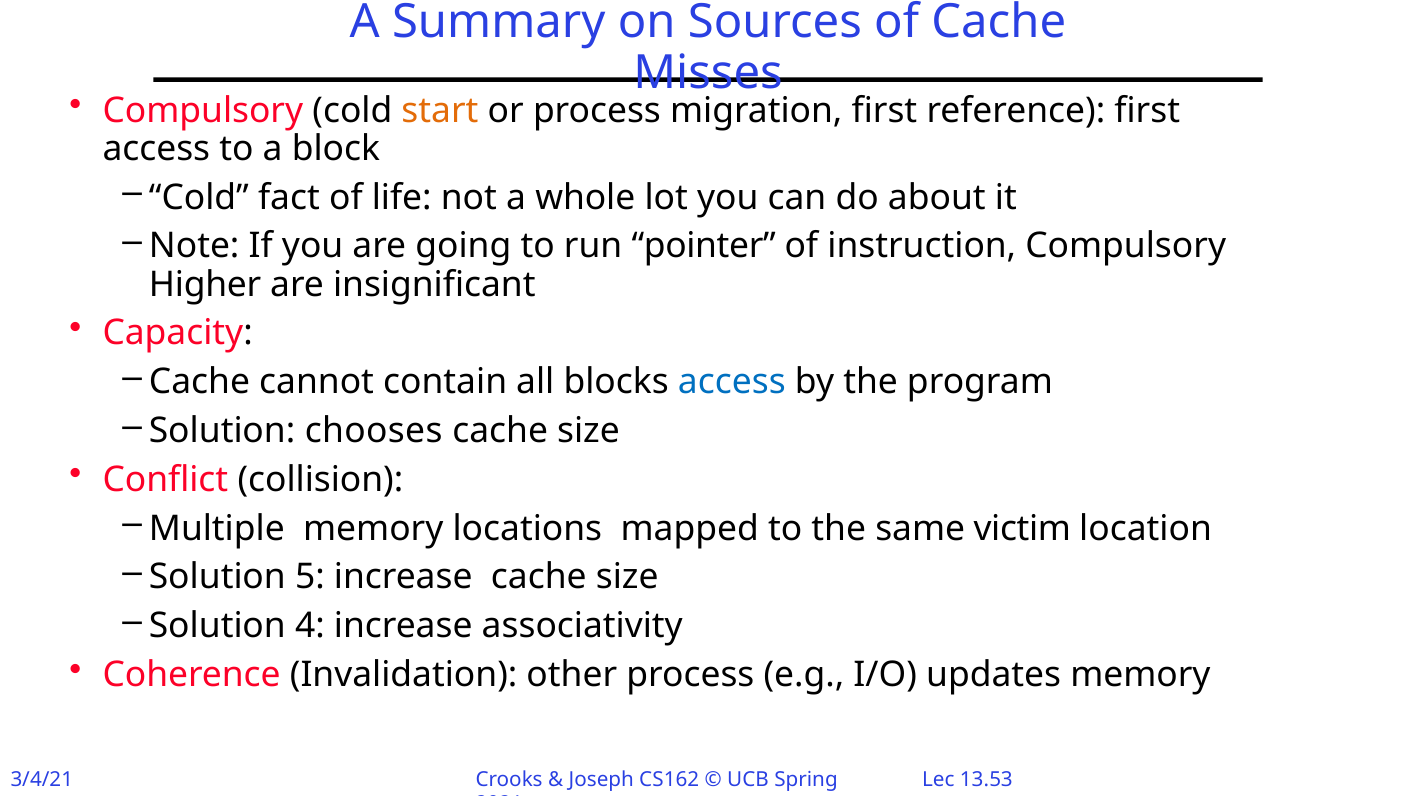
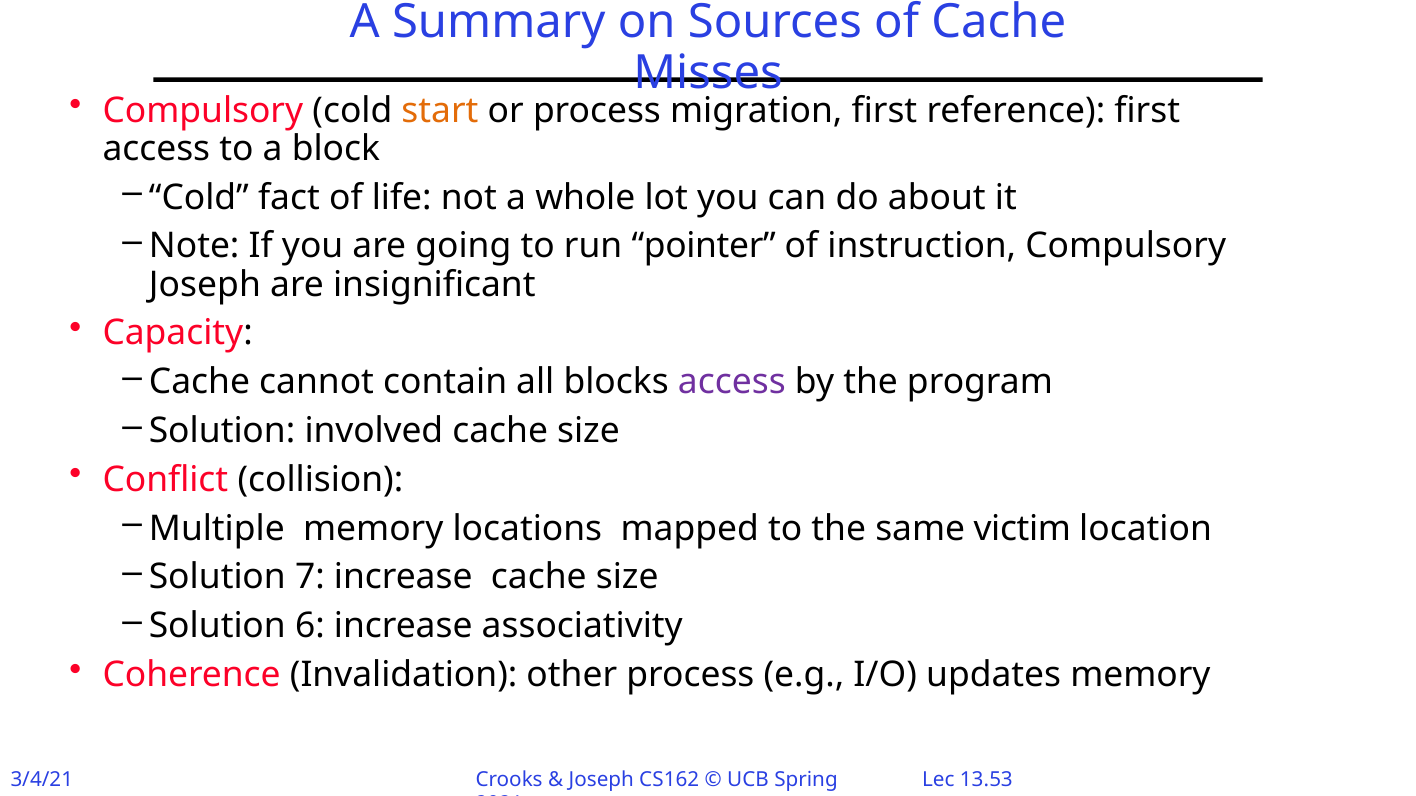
Higher at (205, 284): Higher -> Joseph
access at (732, 382) colour: blue -> purple
chooses: chooses -> involved
5: 5 -> 7
4: 4 -> 6
